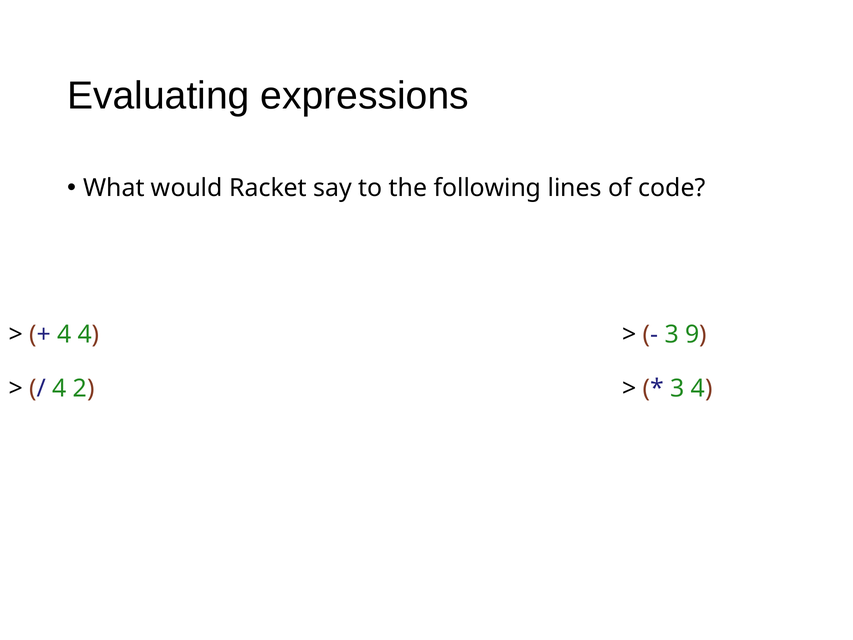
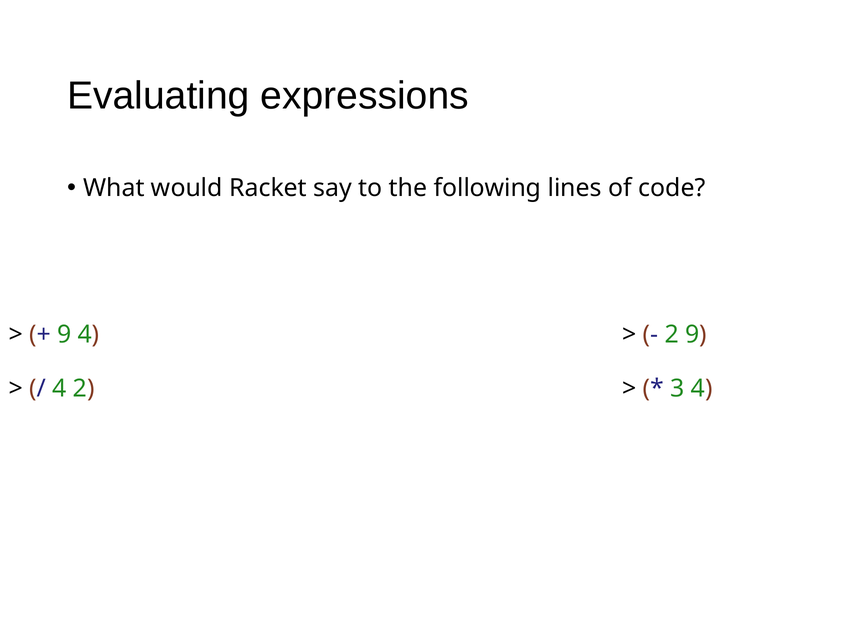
4 at (64, 334): 4 -> 9
3 at (672, 334): 3 -> 2
